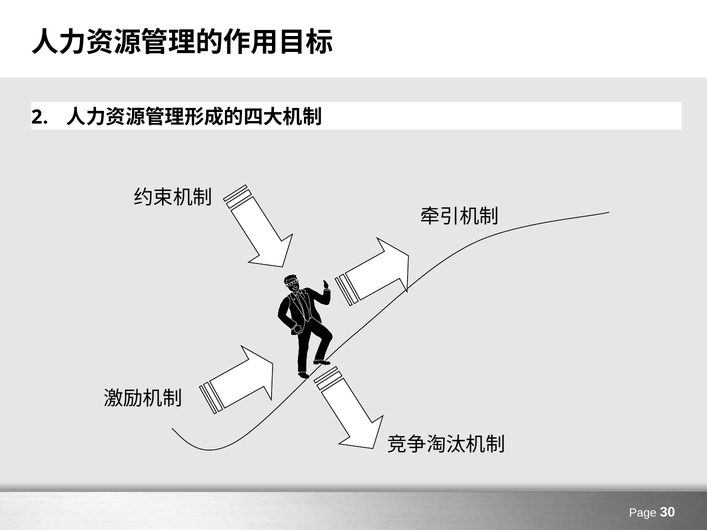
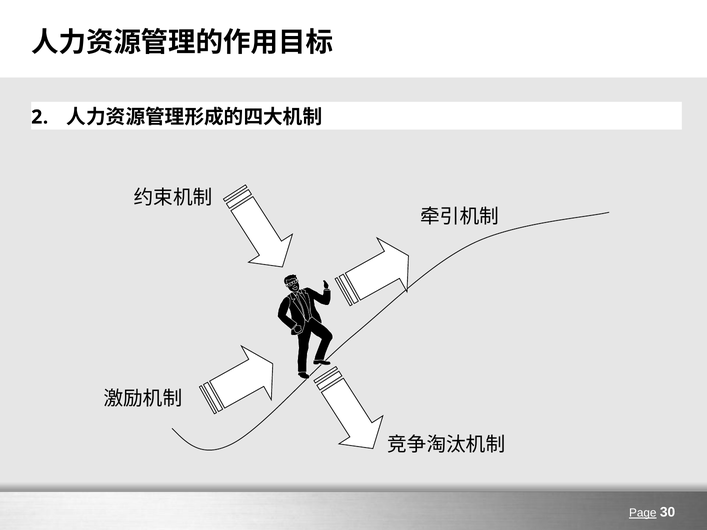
Page underline: none -> present
